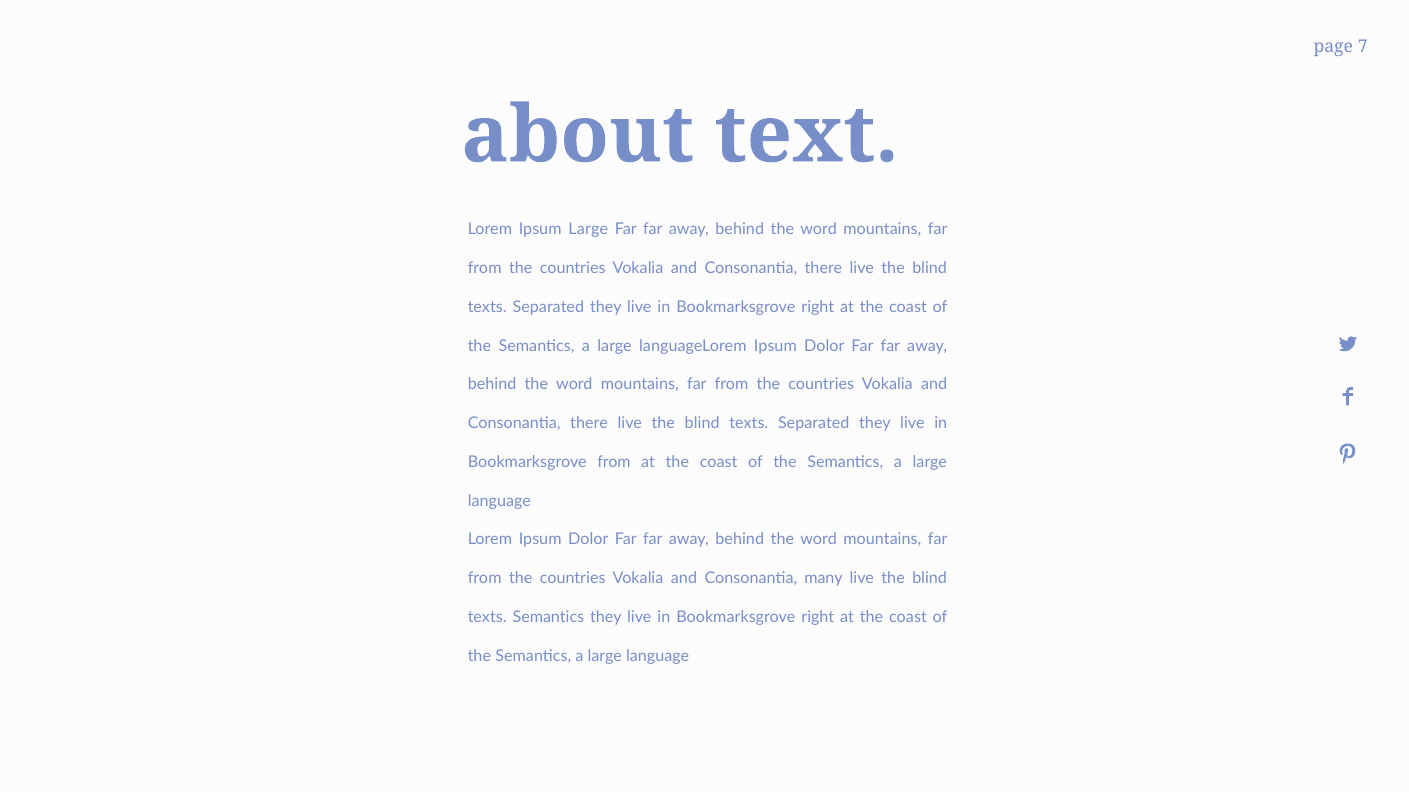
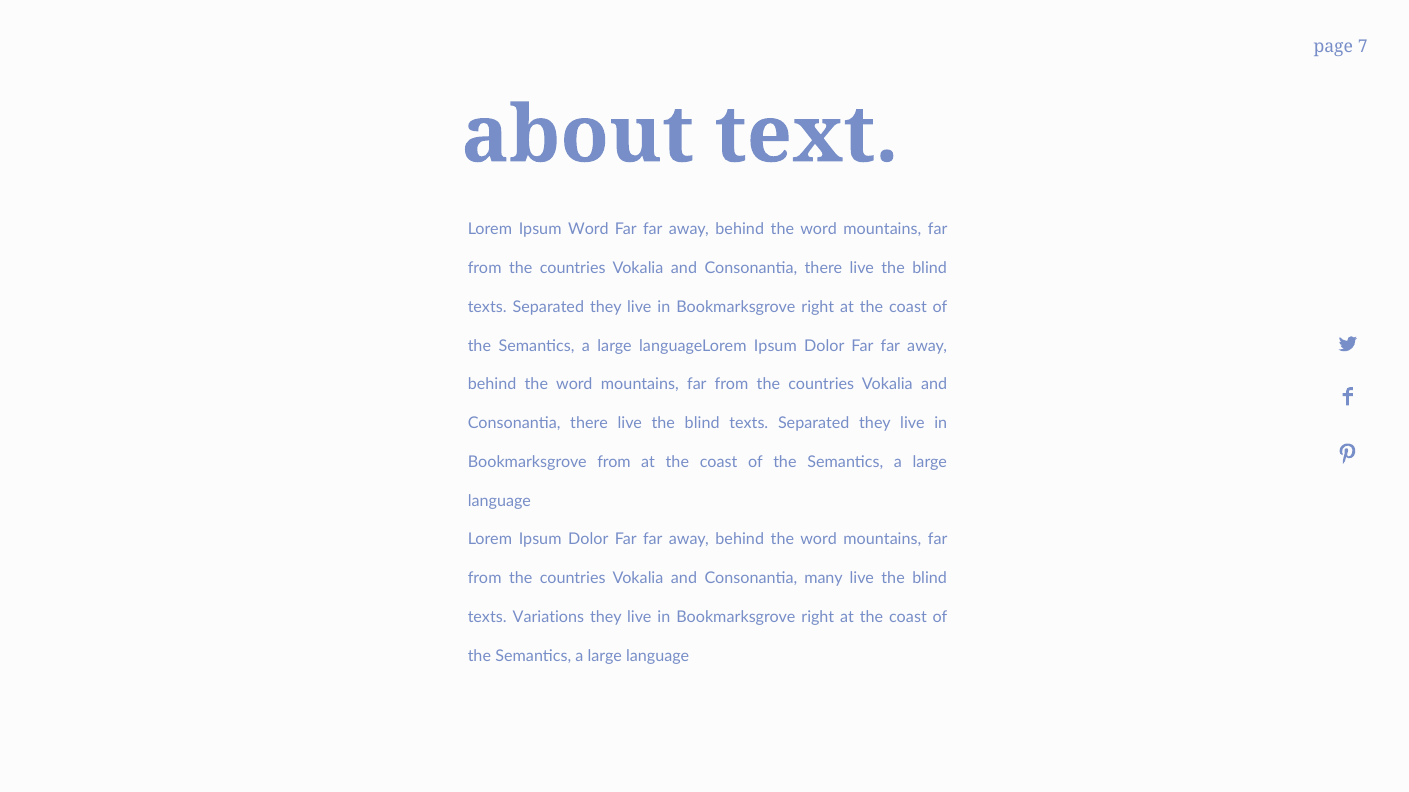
Ipsum Large: Large -> Word
texts Semantics: Semantics -> Variations
